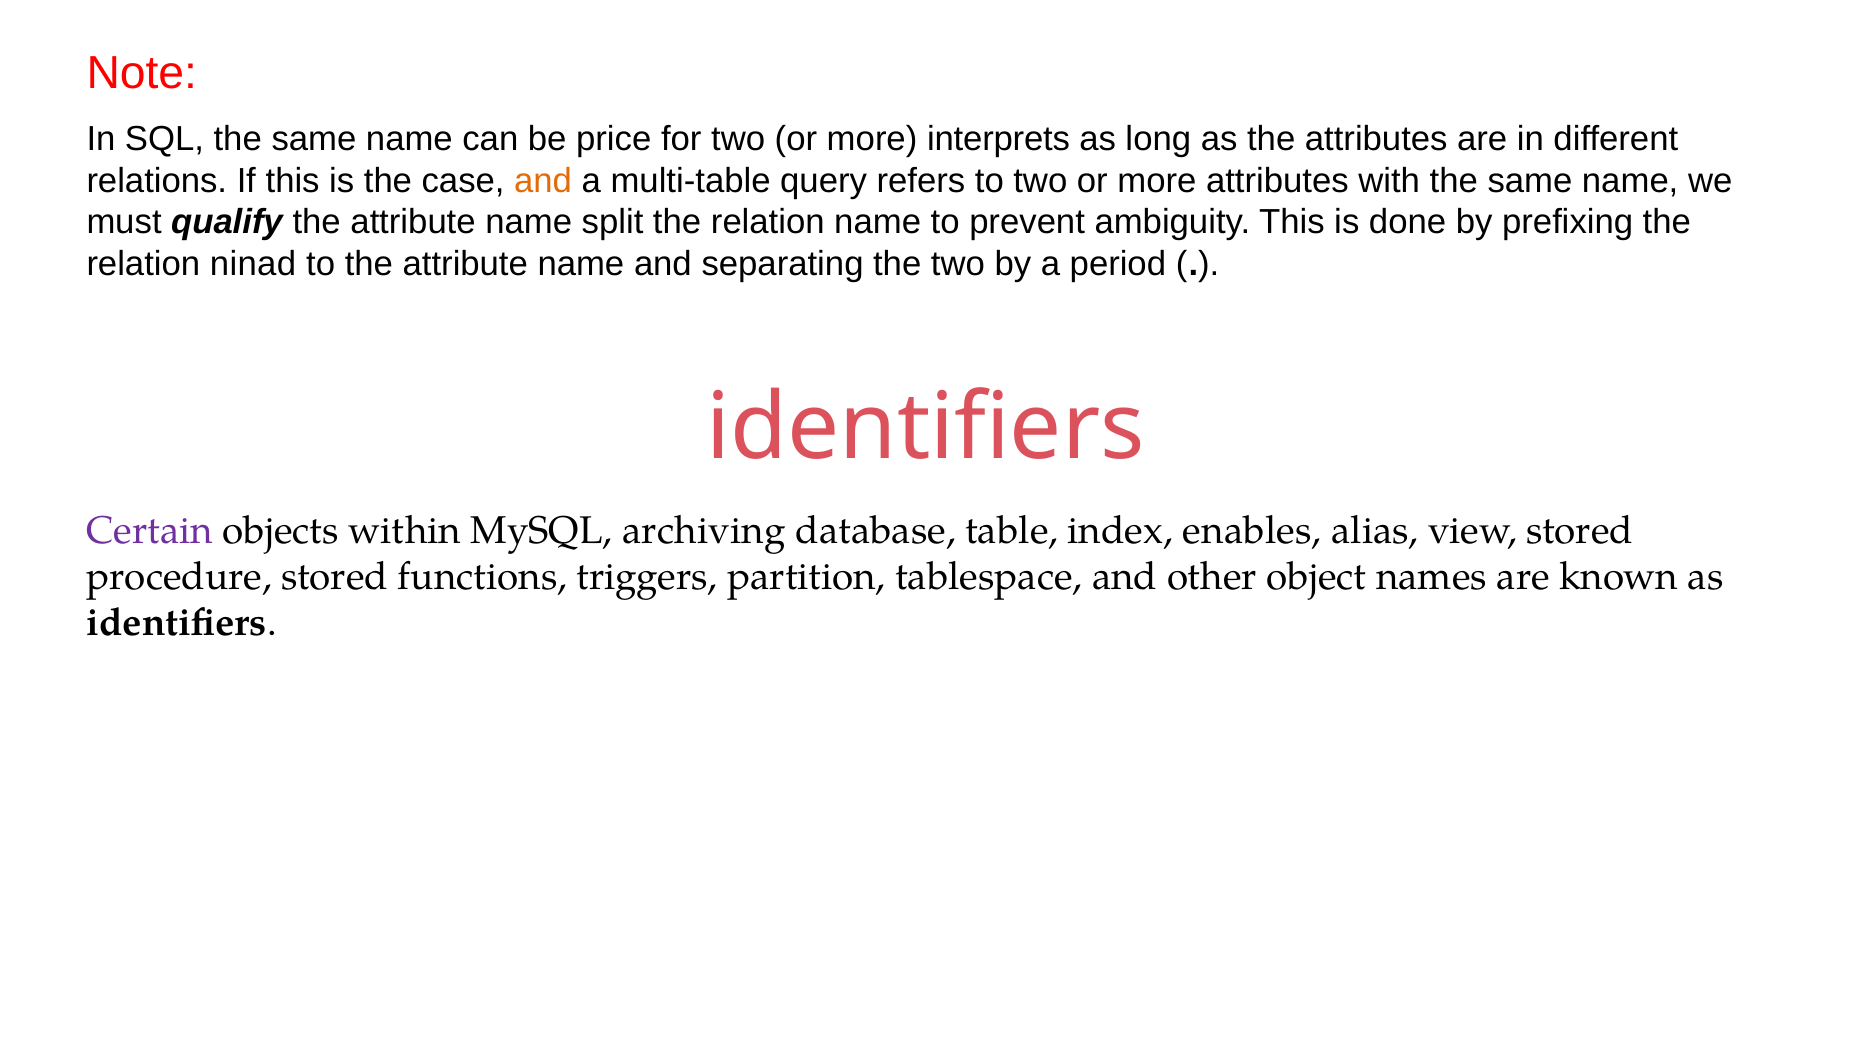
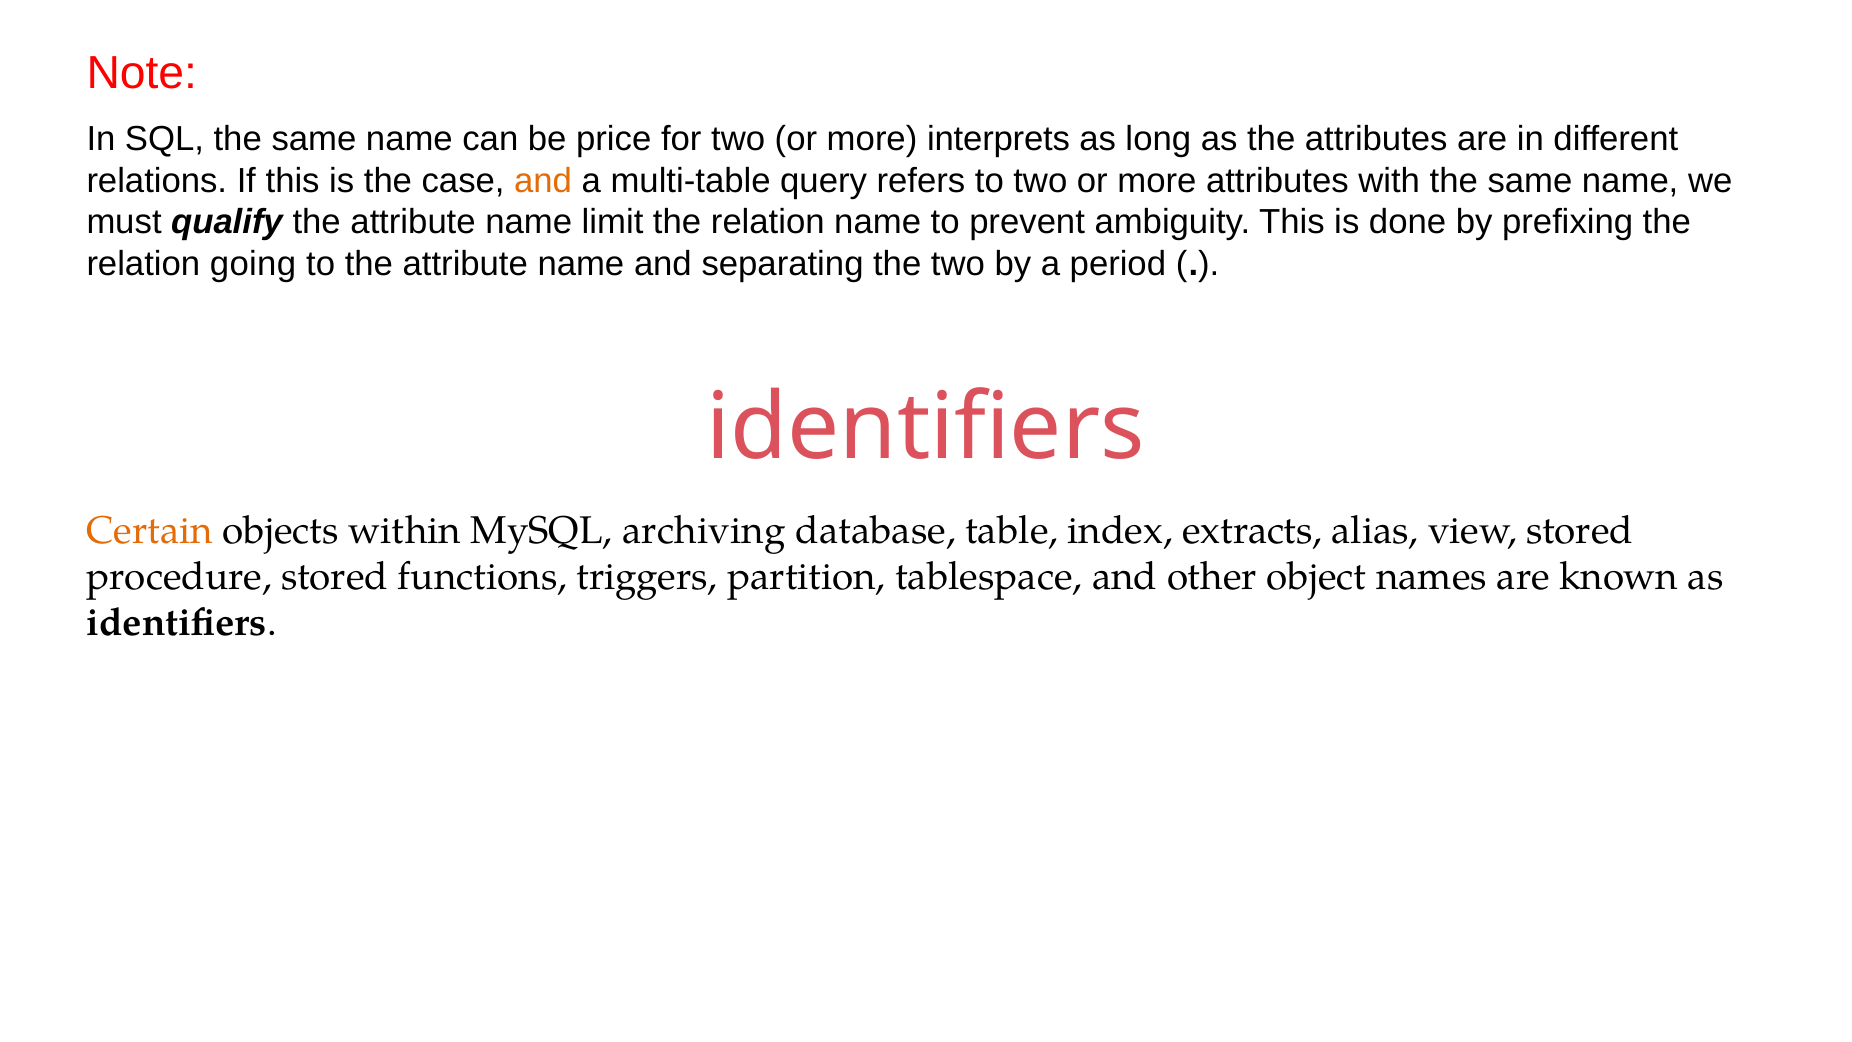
split: split -> limit
ninad: ninad -> going
Certain colour: purple -> orange
enables: enables -> extracts
